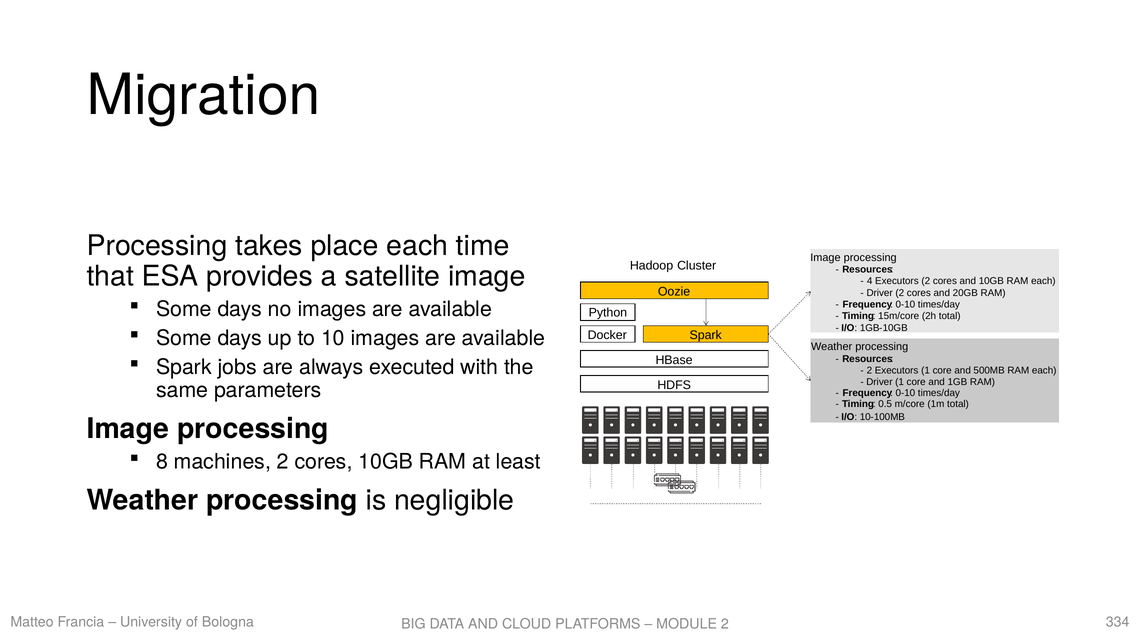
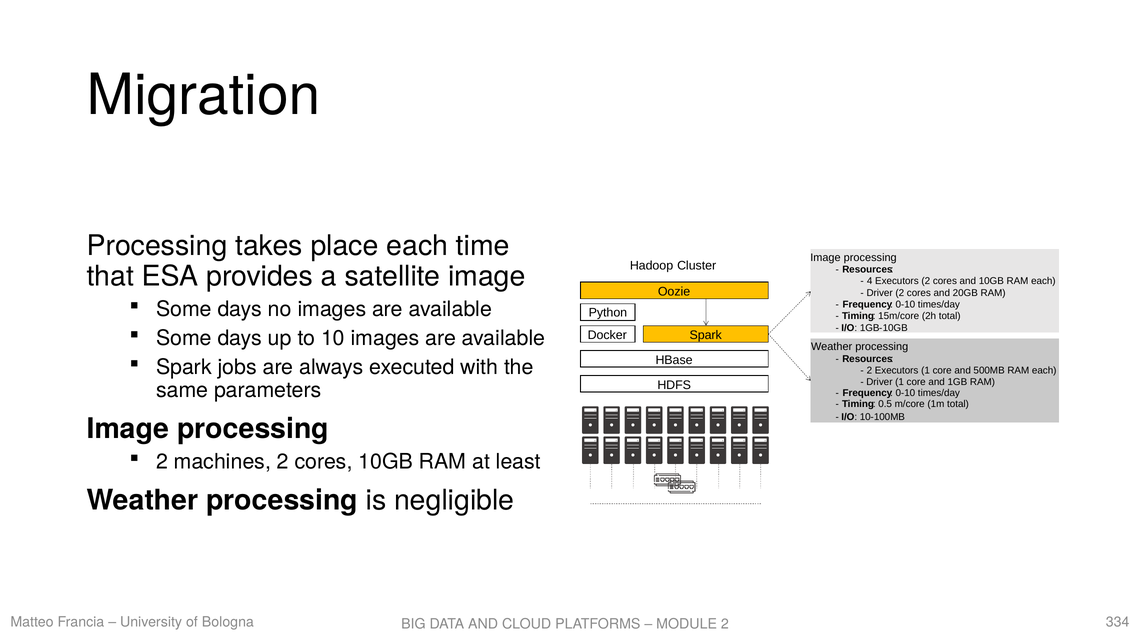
8 at (162, 462): 8 -> 2
